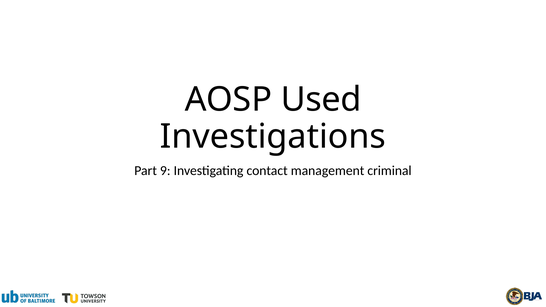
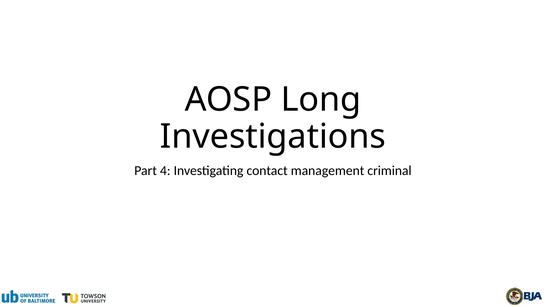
Used: Used -> Long
9: 9 -> 4
